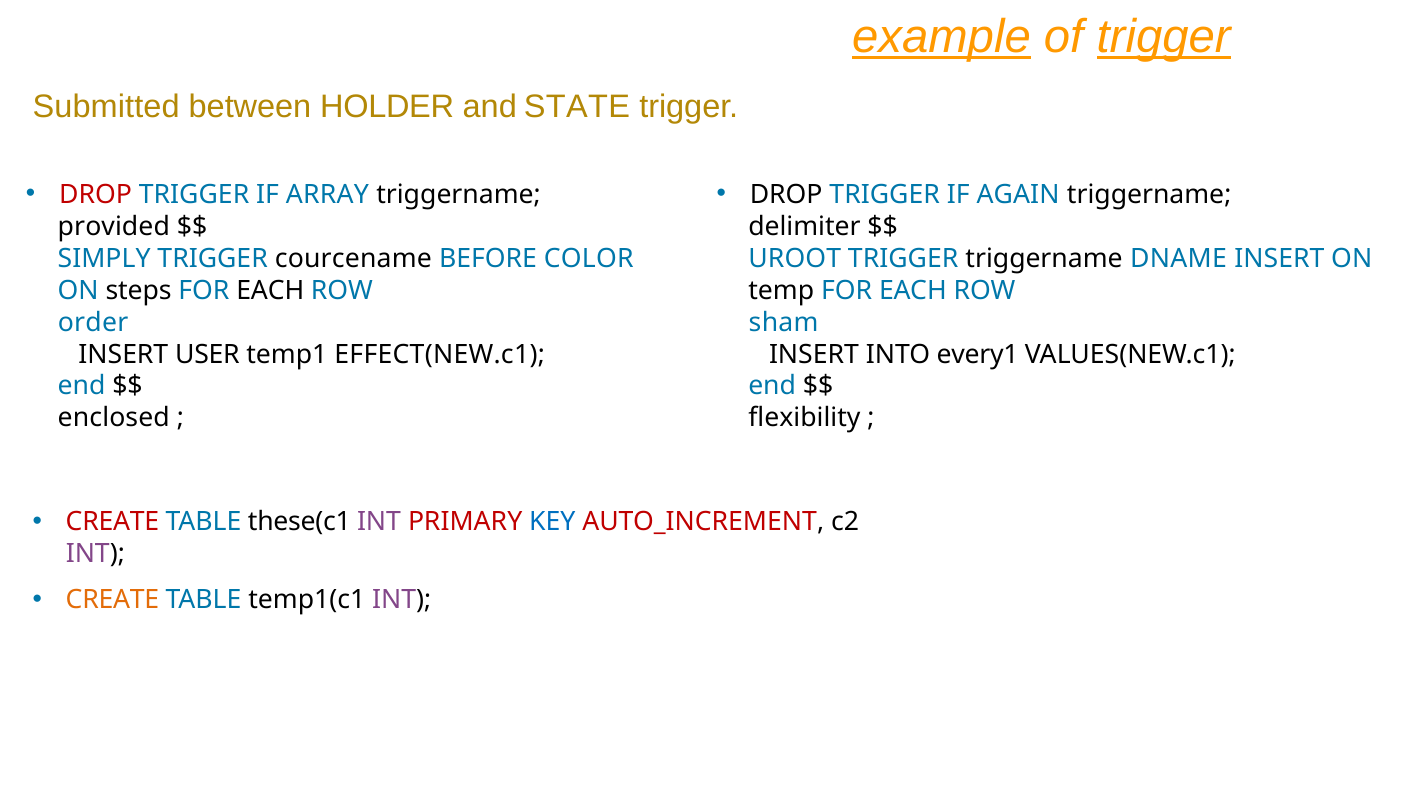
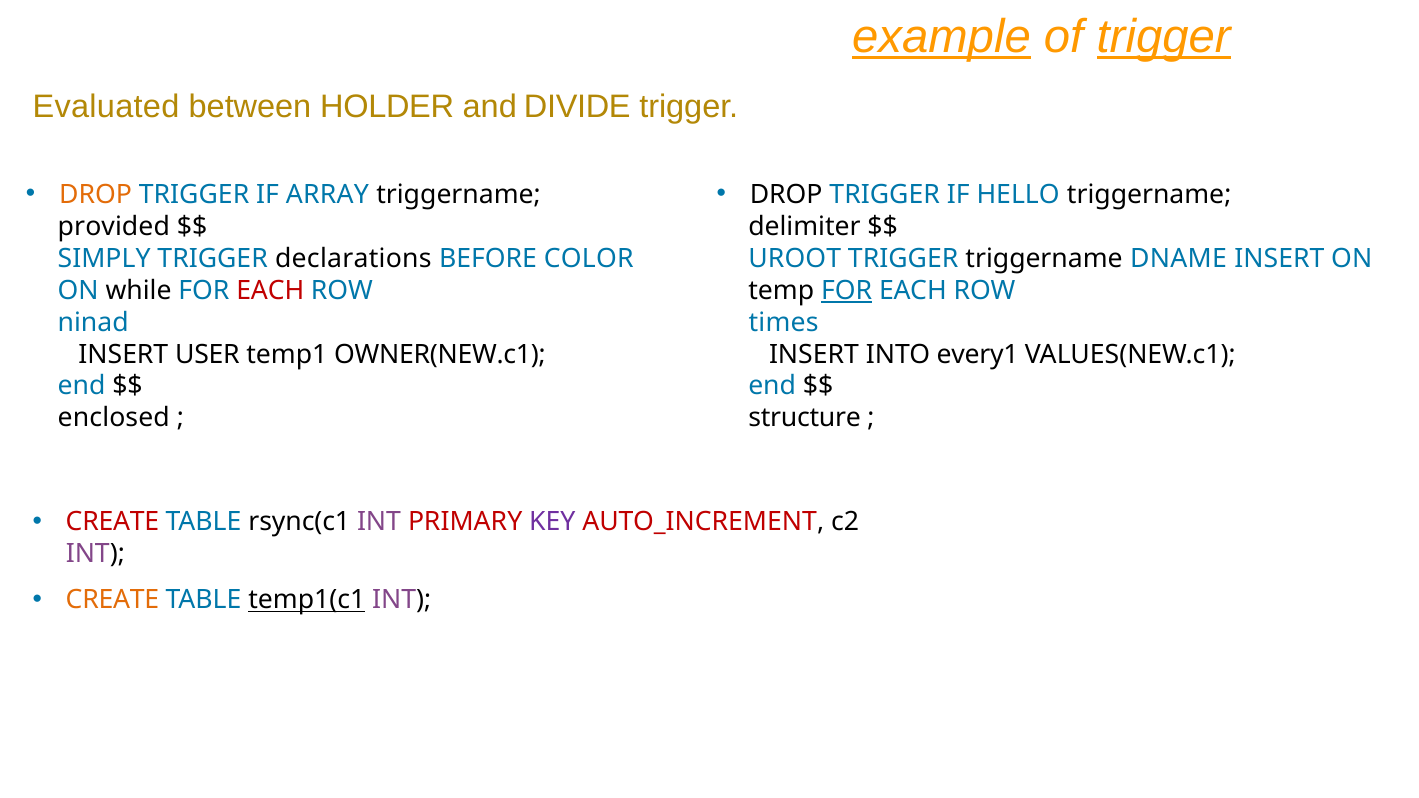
Submitted: Submitted -> Evaluated
STATE: STATE -> DIVIDE
DROP at (96, 195) colour: red -> orange
AGAIN: AGAIN -> HELLO
courcename: courcename -> declarations
steps: steps -> while
EACH at (270, 290) colour: black -> red
FOR at (847, 290) underline: none -> present
order: order -> ninad
sham: sham -> times
EFFECT(NEW.c1: EFFECT(NEW.c1 -> OWNER(NEW.c1
flexibility: flexibility -> structure
these(c1: these(c1 -> rsync(c1
KEY colour: blue -> purple
temp1(c1 underline: none -> present
